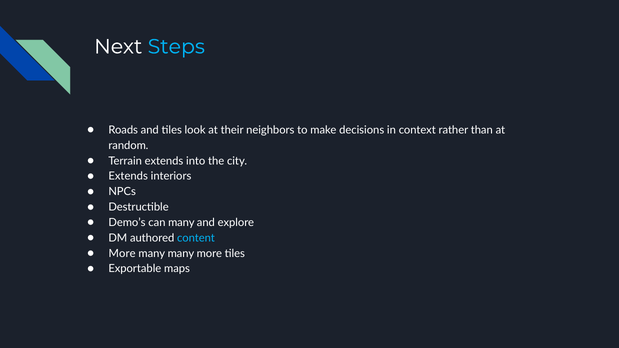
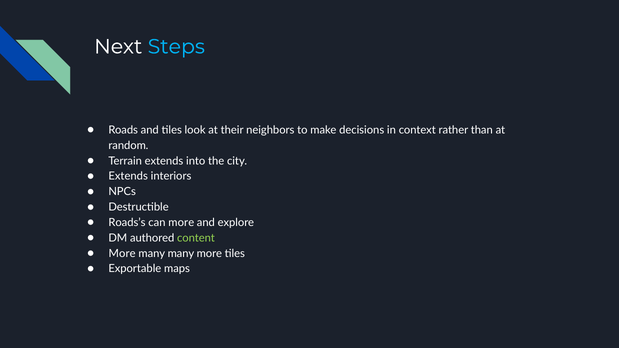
Demo’s: Demo’s -> Roads’s
can many: many -> more
content colour: light blue -> light green
